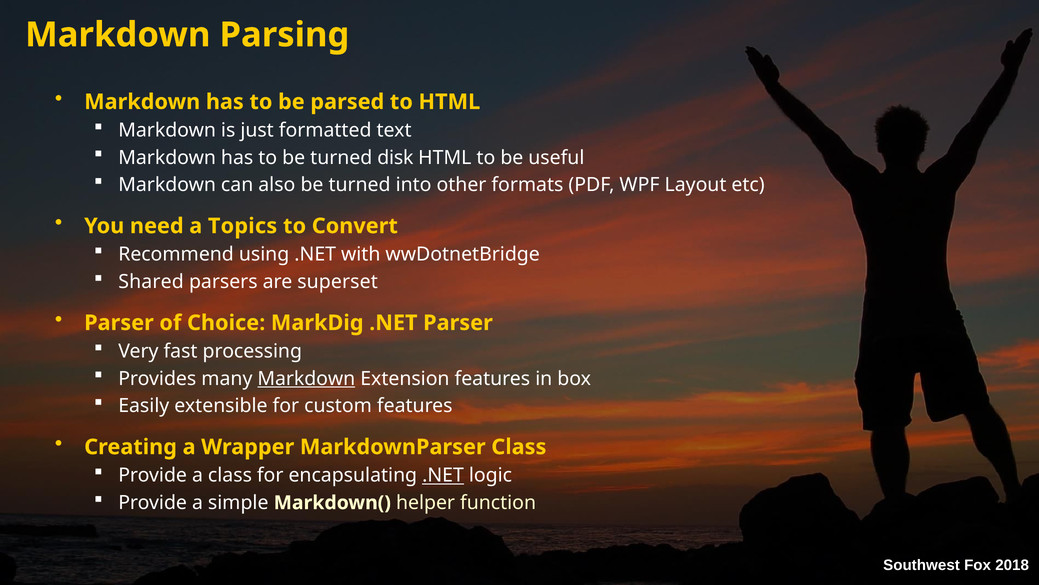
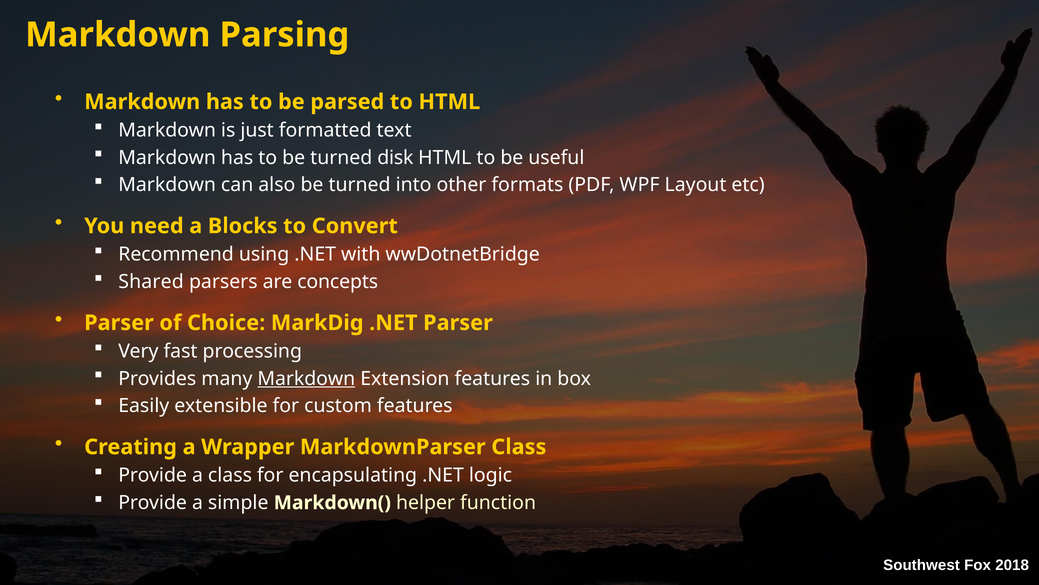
Topics: Topics -> Blocks
superset: superset -> concepts
.NET at (443, 475) underline: present -> none
